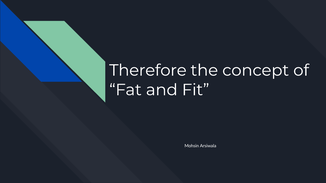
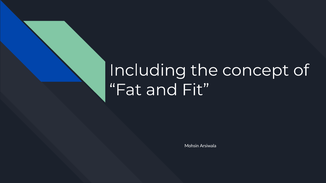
Therefore: Therefore -> Including
